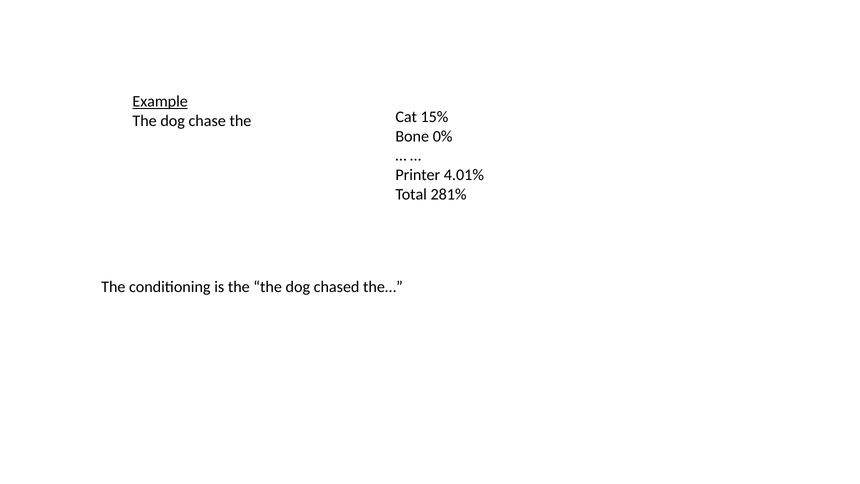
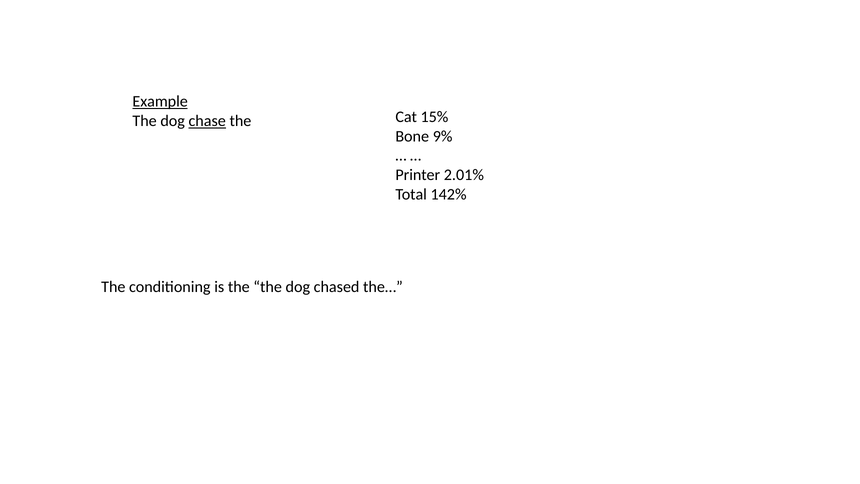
chase underline: none -> present
0%: 0% -> 9%
4.01%: 4.01% -> 2.01%
281%: 281% -> 142%
